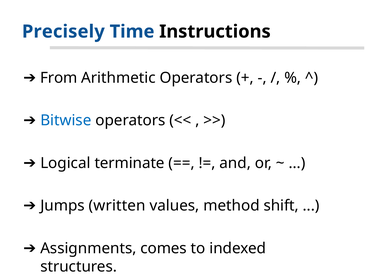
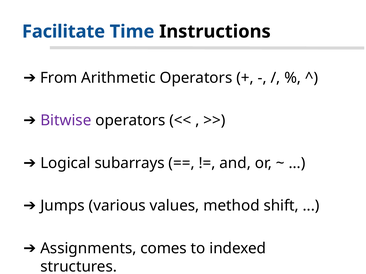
Precisely: Precisely -> Facilitate
Bitwise colour: blue -> purple
terminate: terminate -> subarrays
written: written -> various
